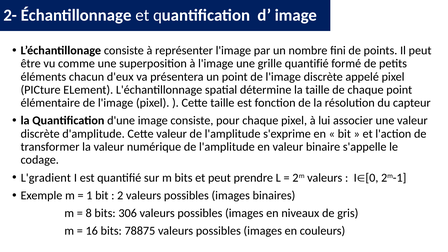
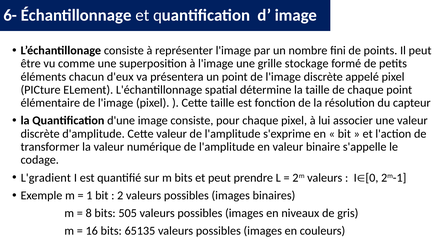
2-: 2- -> 6-
grille quantifié: quantifié -> stockage
306: 306 -> 505
78875: 78875 -> 65135
